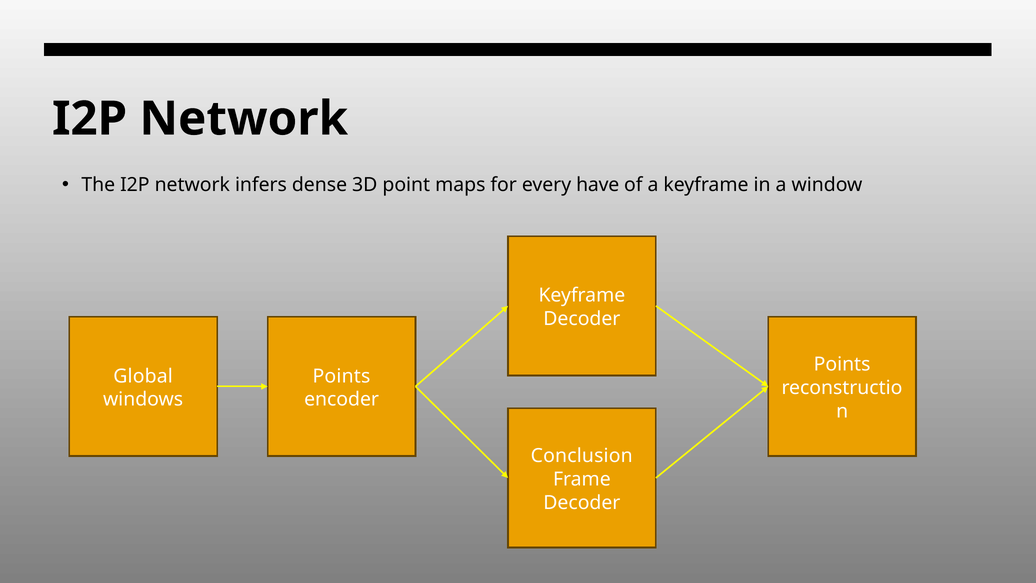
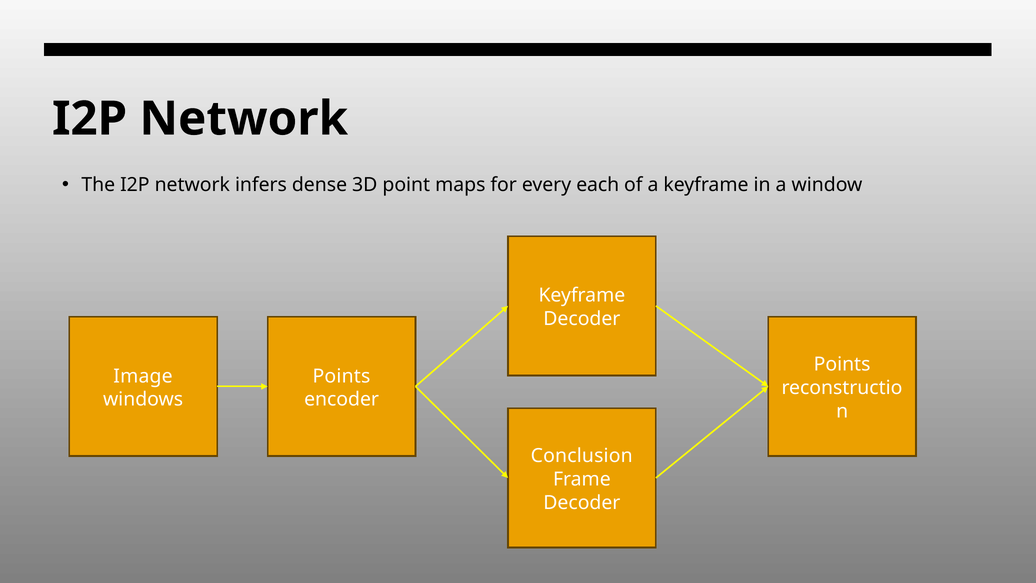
have: have -> each
Global: Global -> Image
